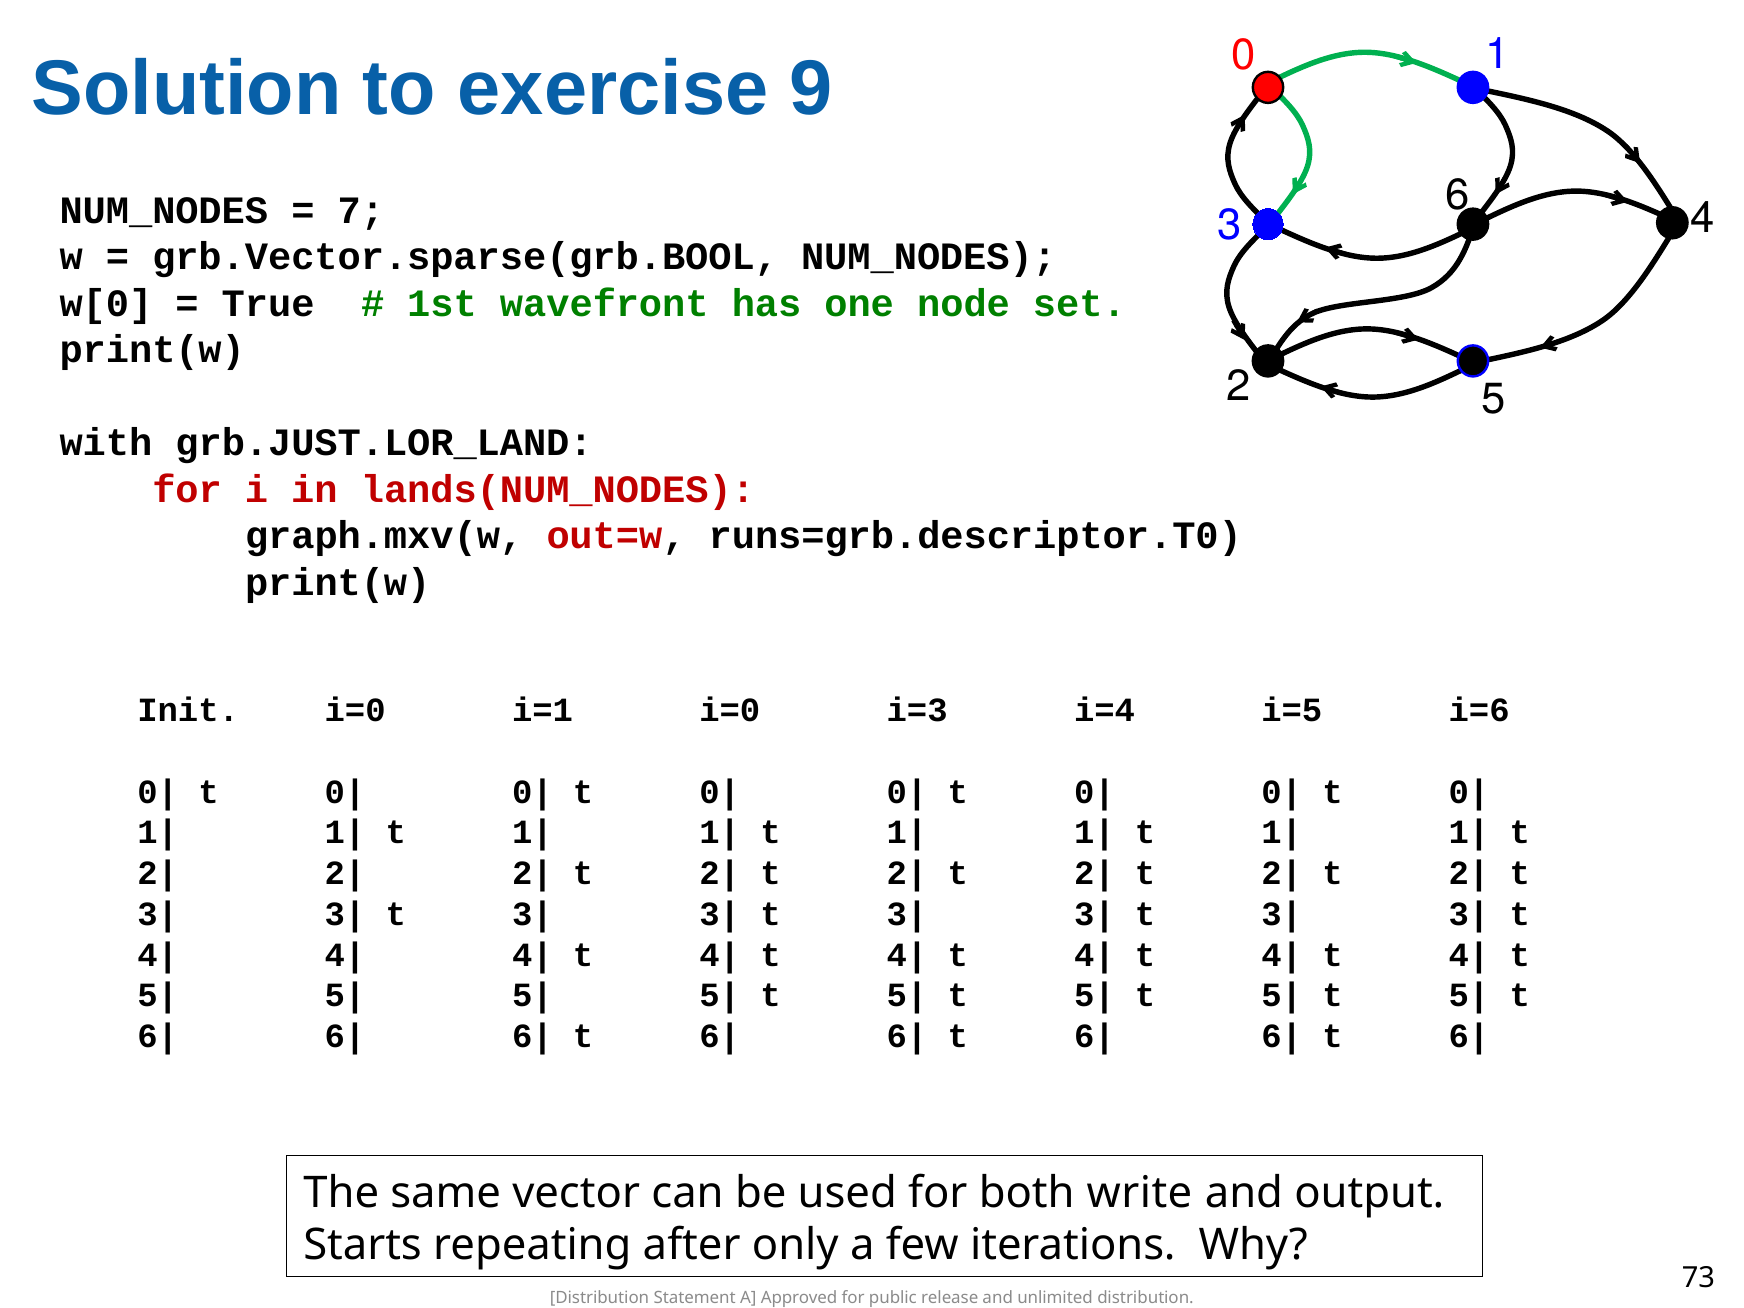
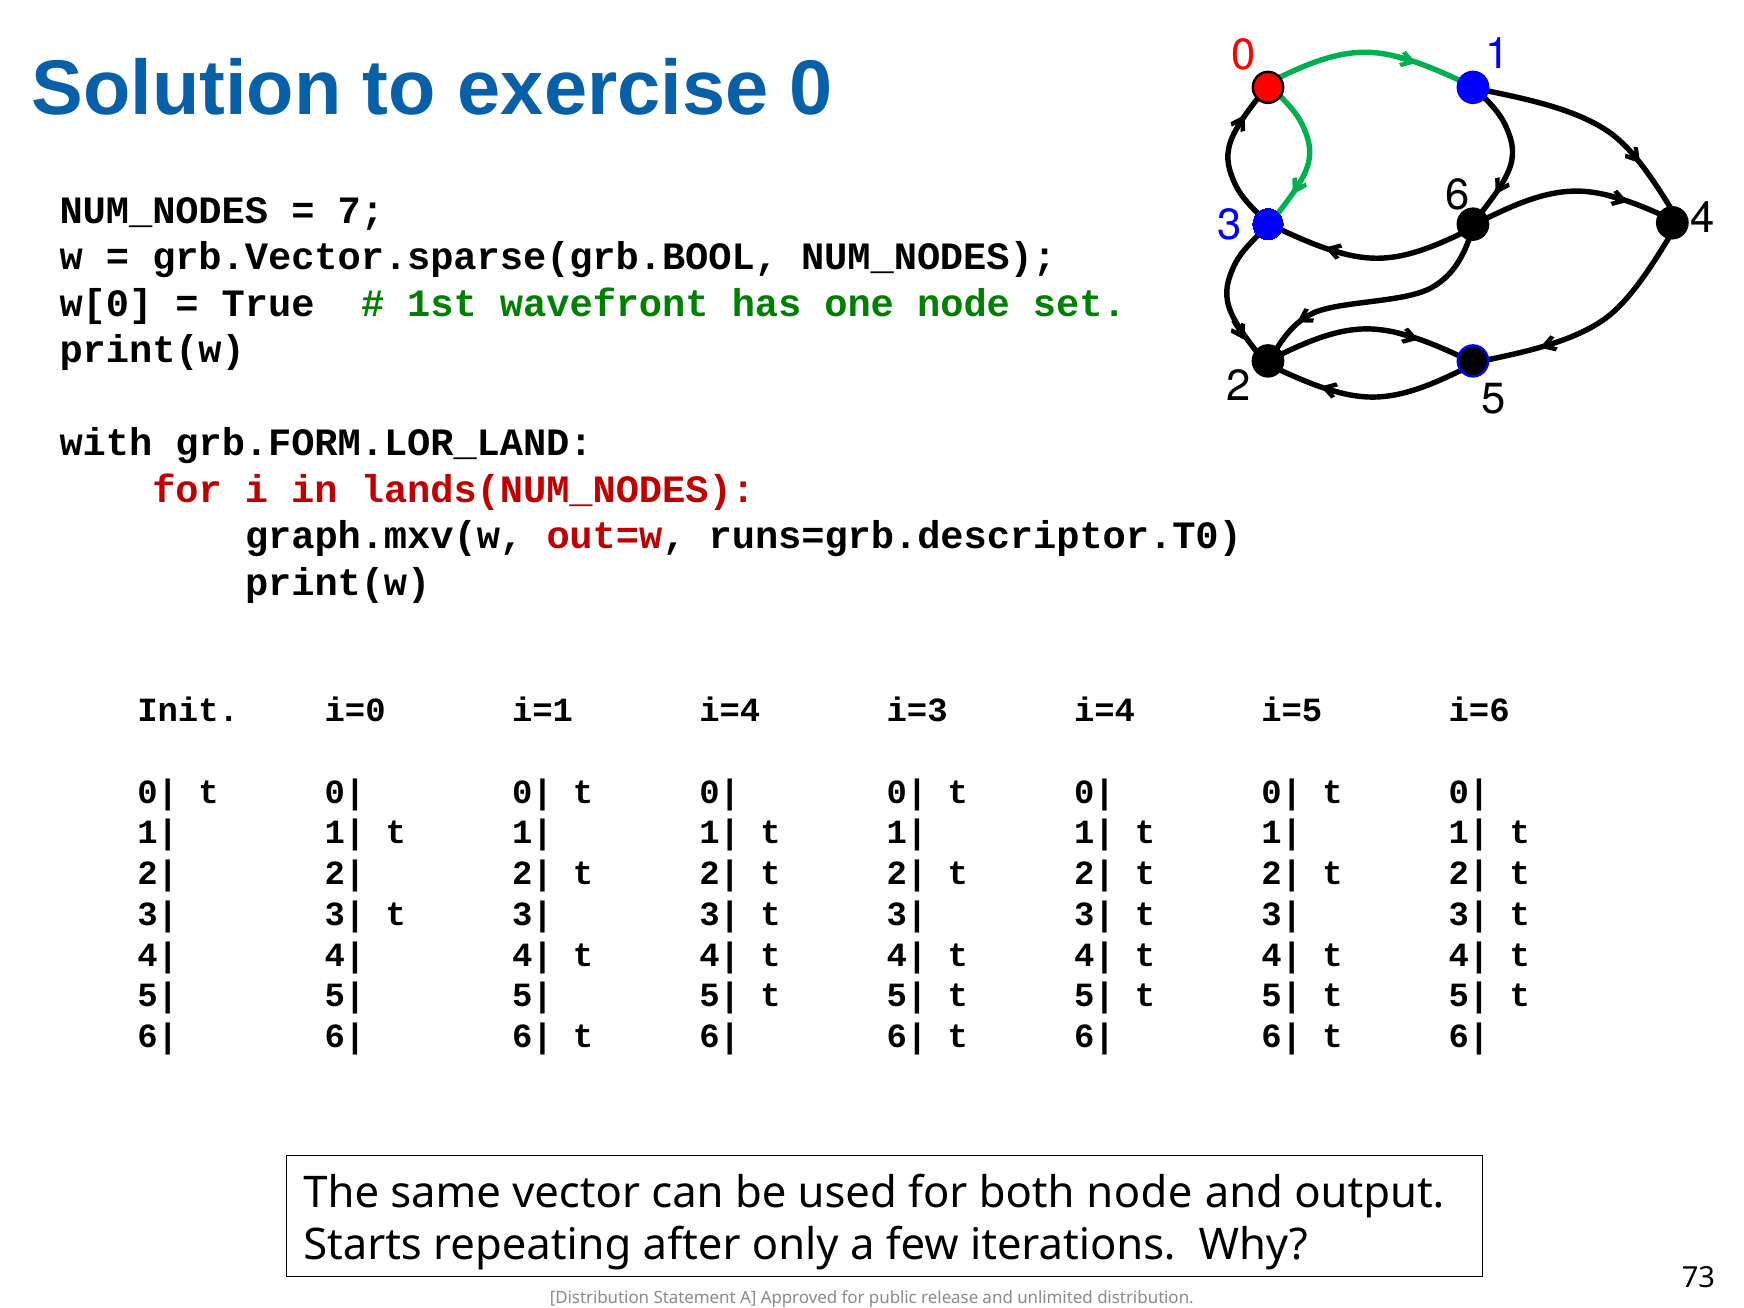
exercise 9: 9 -> 0
grb.JUST.LOR_LAND: grb.JUST.LOR_LAND -> grb.FORM.LOR_LAND
i=0 at (730, 711): i=0 -> i=4
both write: write -> node
